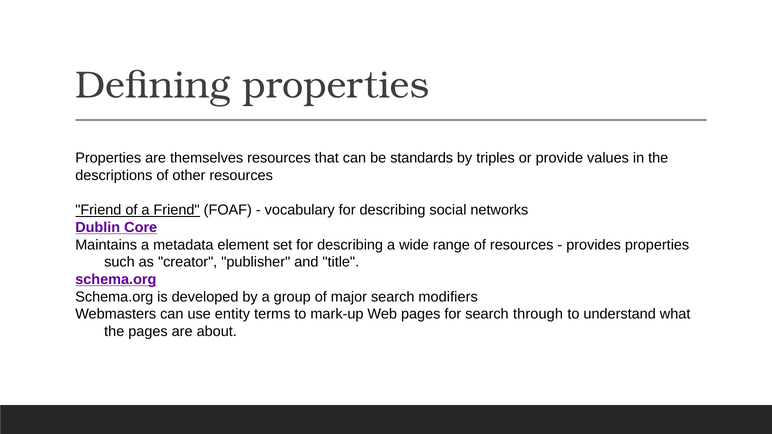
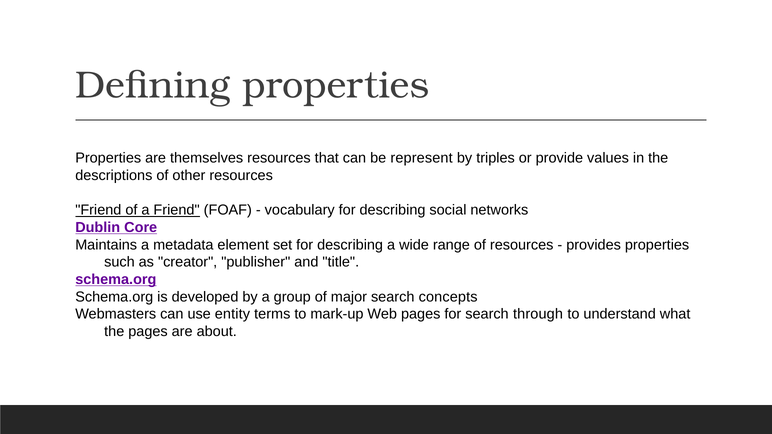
standards: standards -> represent
modifiers: modifiers -> concepts
